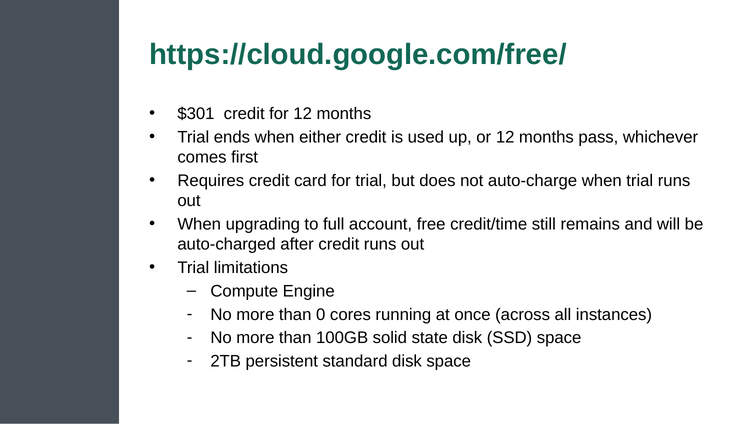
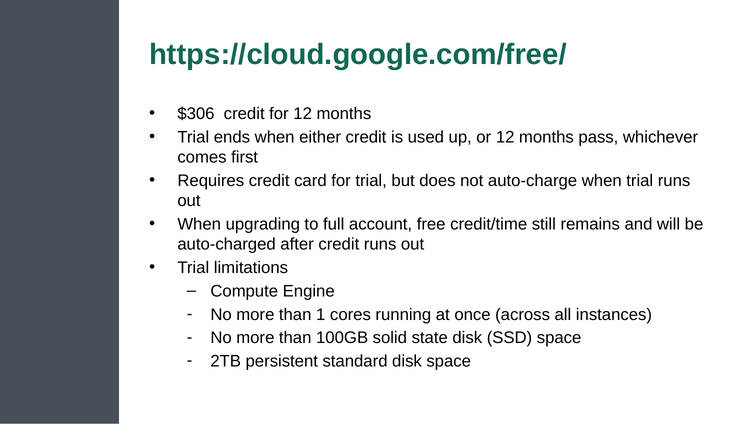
$301: $301 -> $306
0: 0 -> 1
